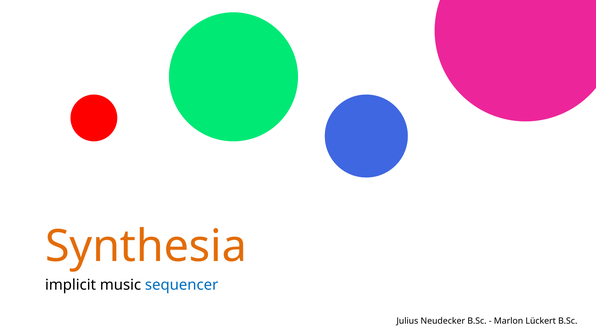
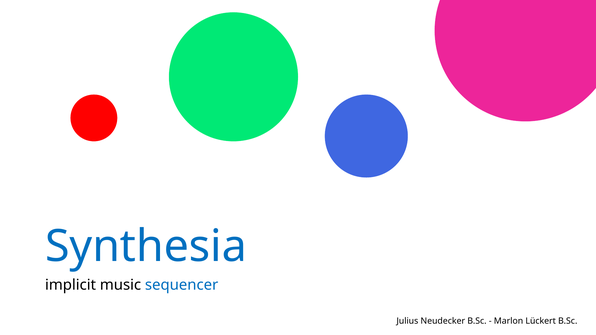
Synthesia colour: orange -> blue
